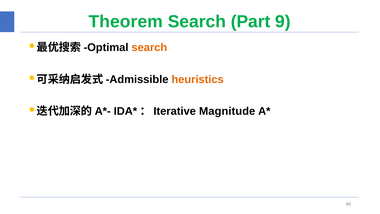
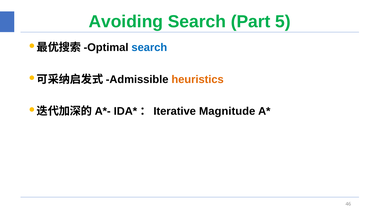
Theorem: Theorem -> Avoiding
9: 9 -> 5
search at (149, 47) colour: orange -> blue
